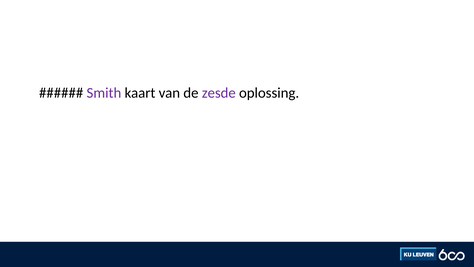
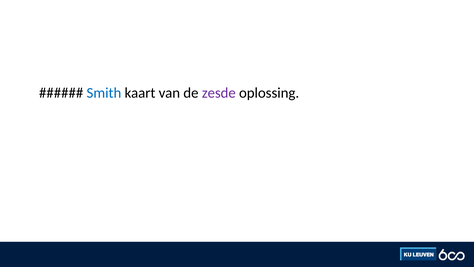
Smith colour: purple -> blue
